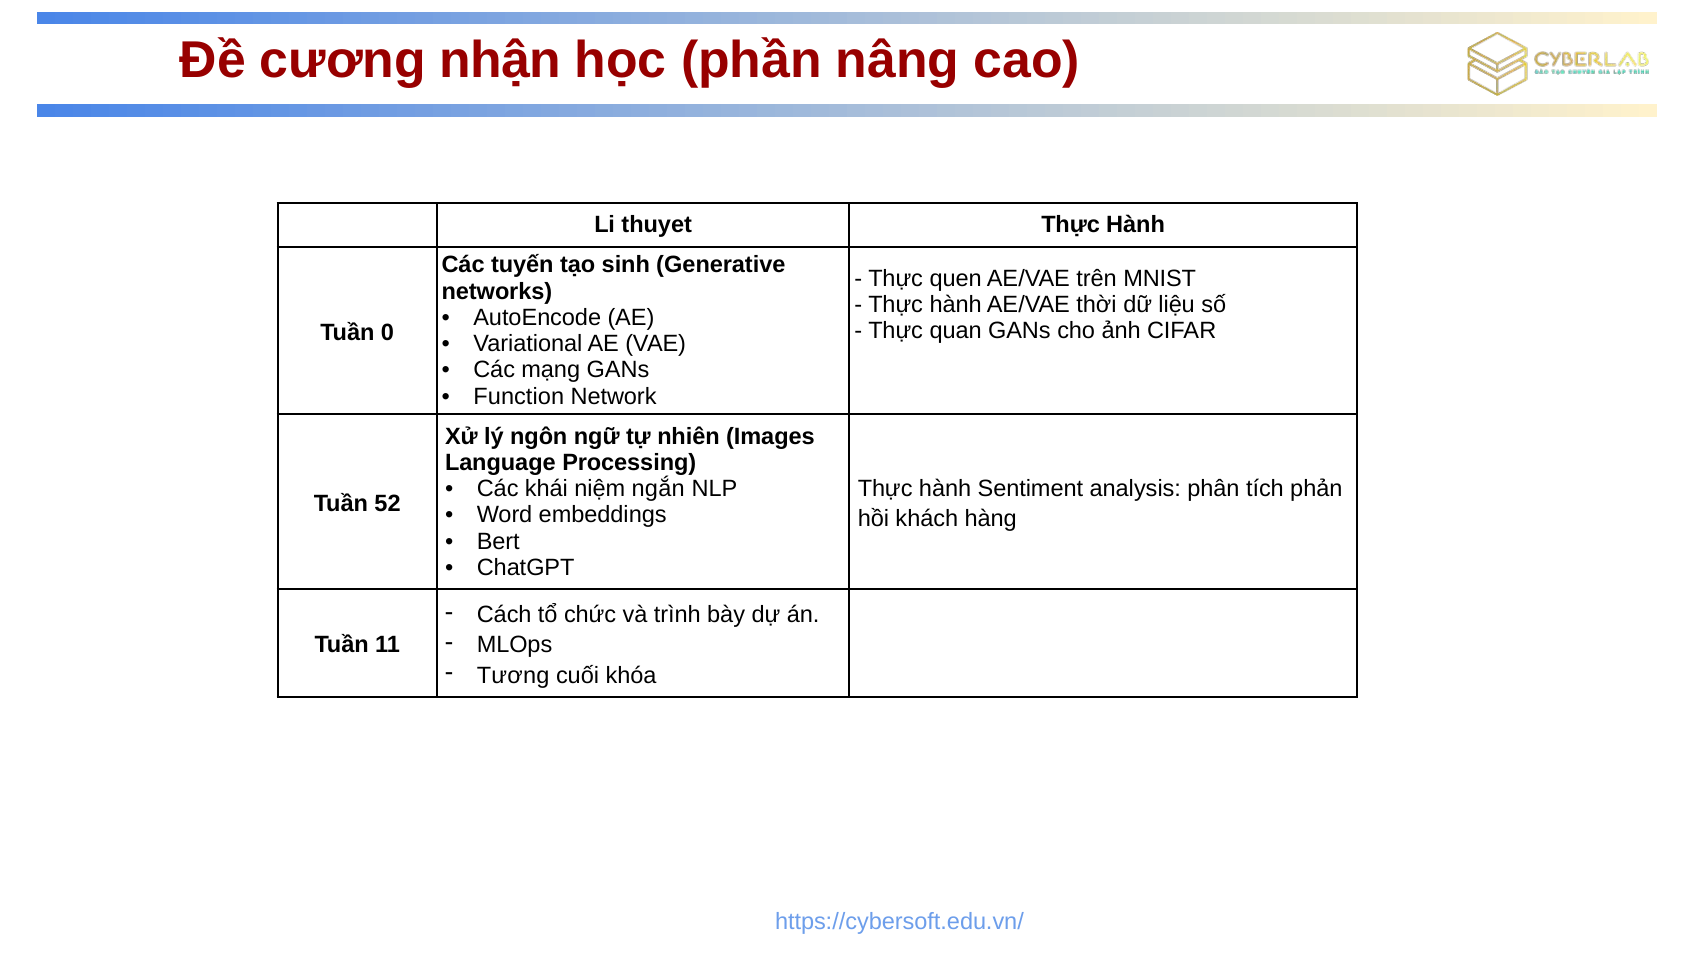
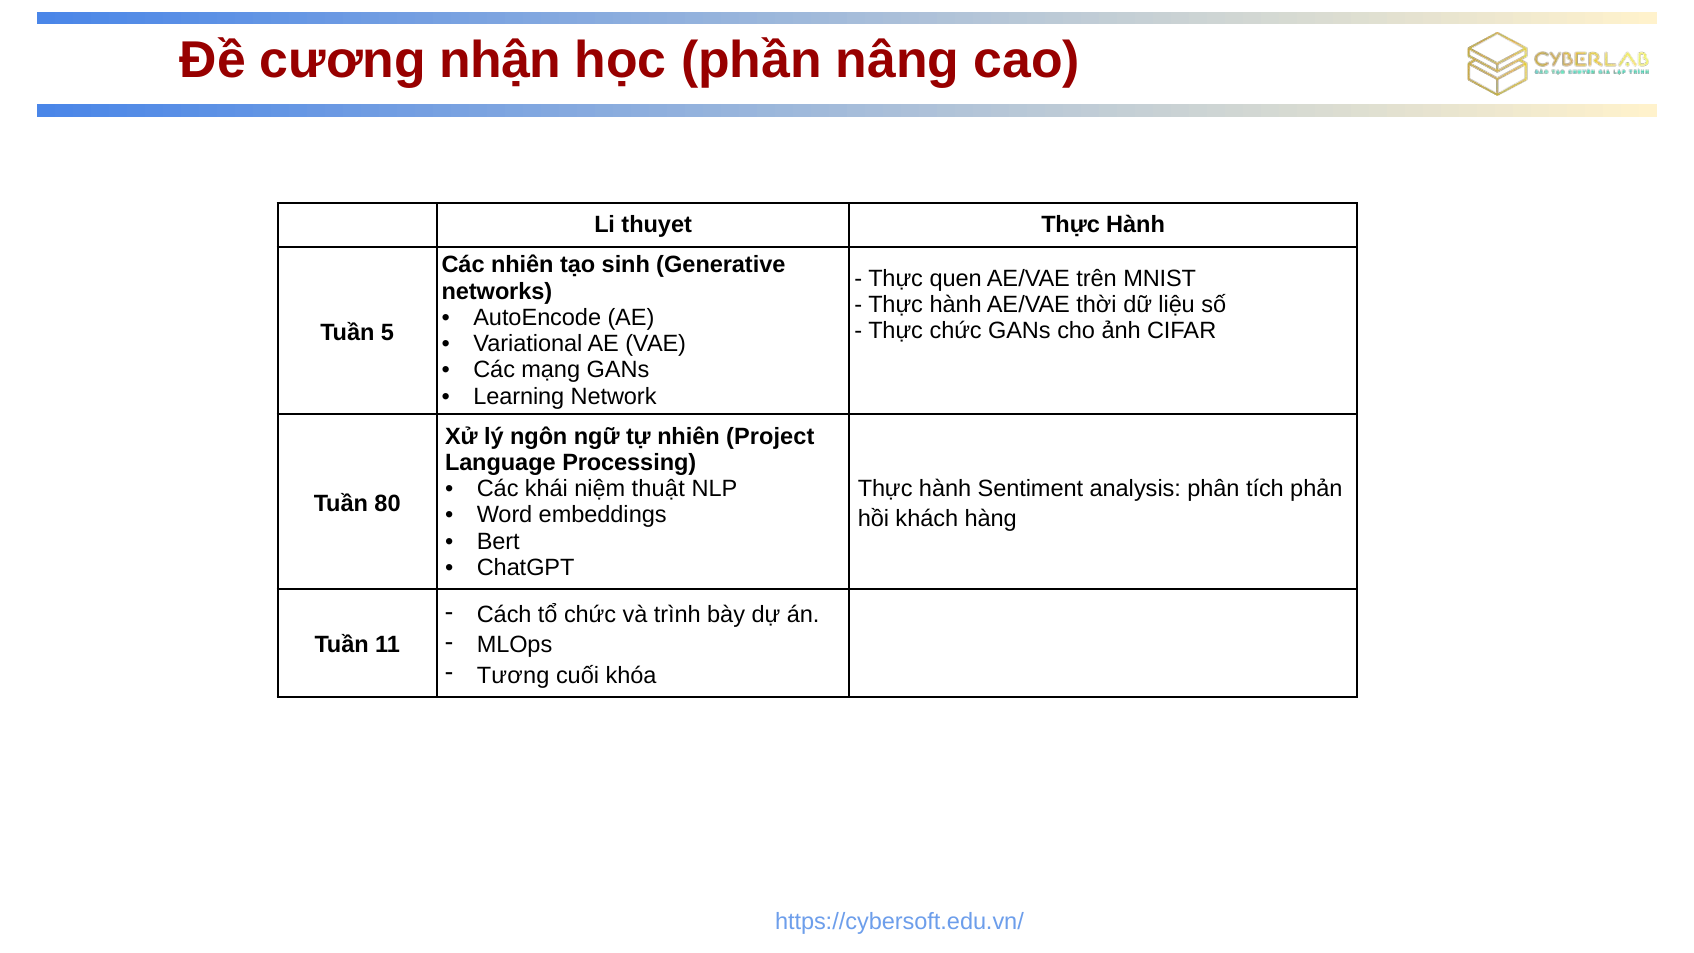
Các tuyến: tuyến -> nhiên
Thực quan: quan -> chức
0: 0 -> 5
Function: Function -> Learning
Images: Images -> Project
ngắn: ngắn -> thuật
52: 52 -> 80
